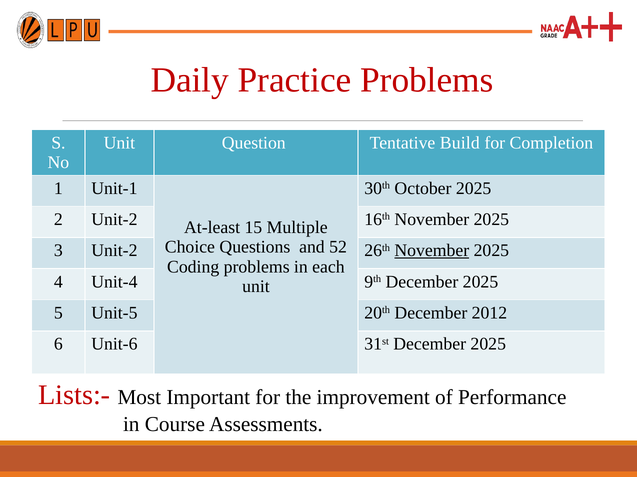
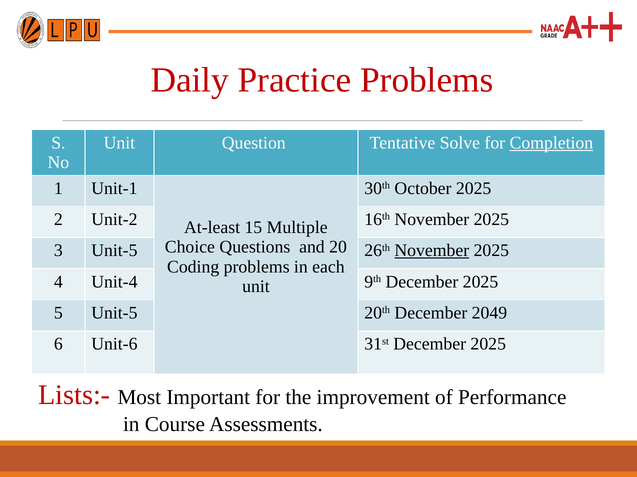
Build: Build -> Solve
Completion underline: none -> present
52: 52 -> 20
3 Unit-2: Unit-2 -> Unit-5
2012: 2012 -> 2049
